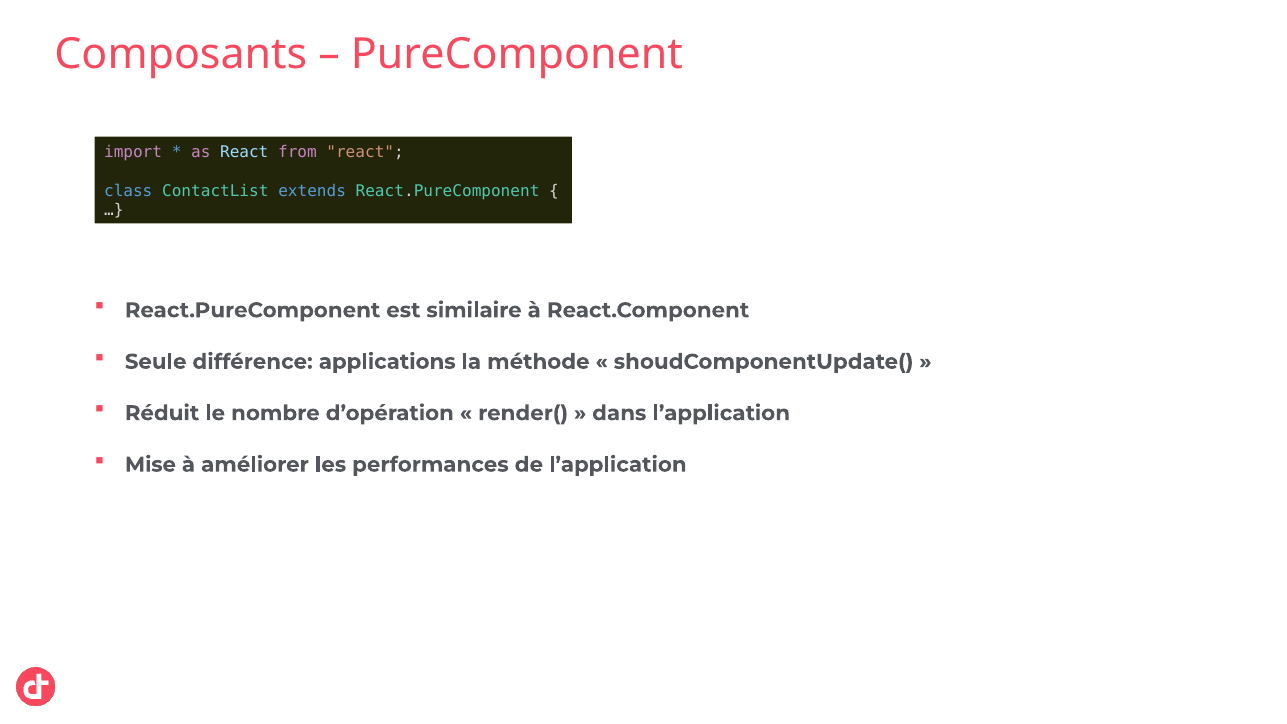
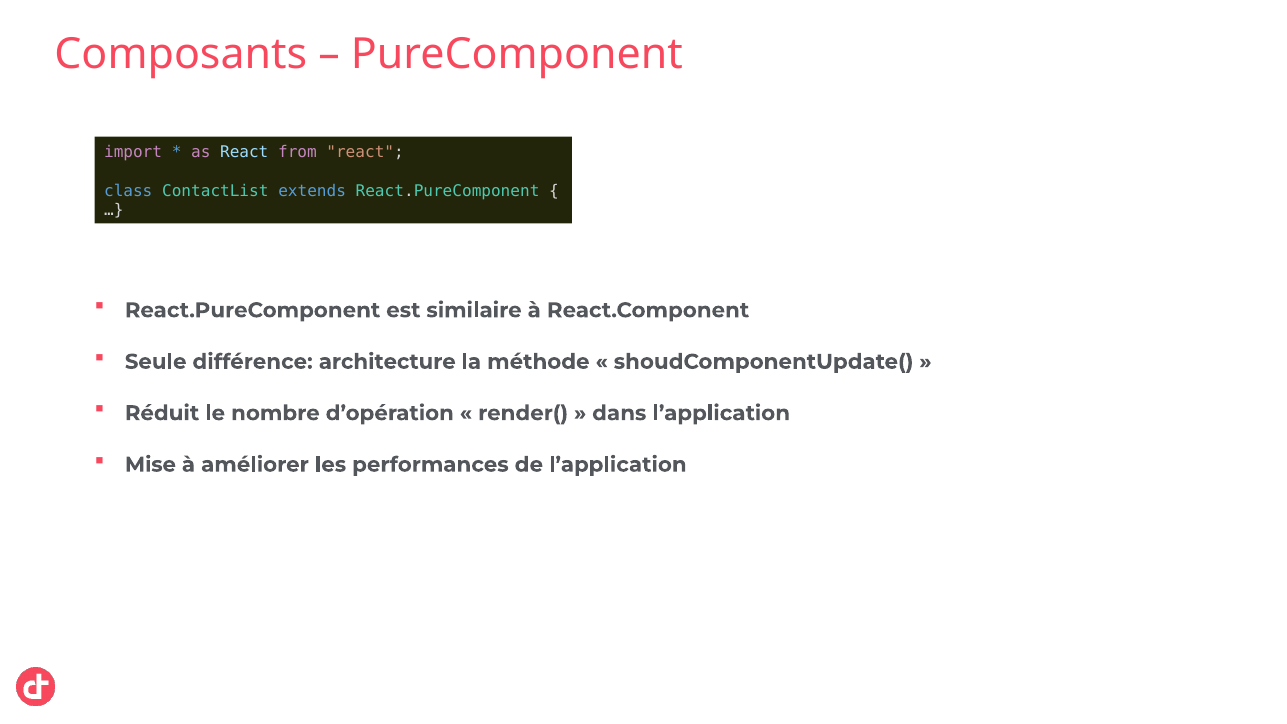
applications: applications -> architecture
